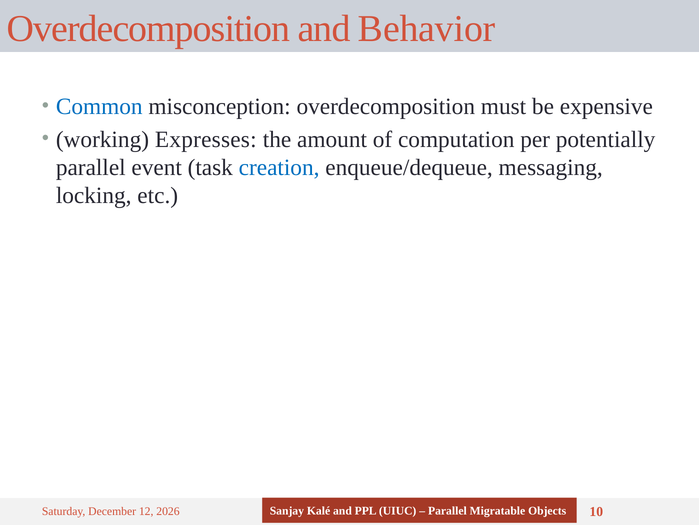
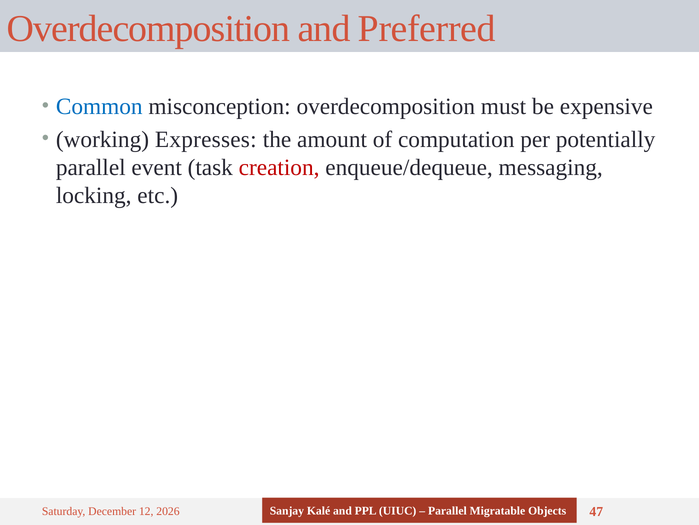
Behavior: Behavior -> Preferred
creation colour: blue -> red
10: 10 -> 47
